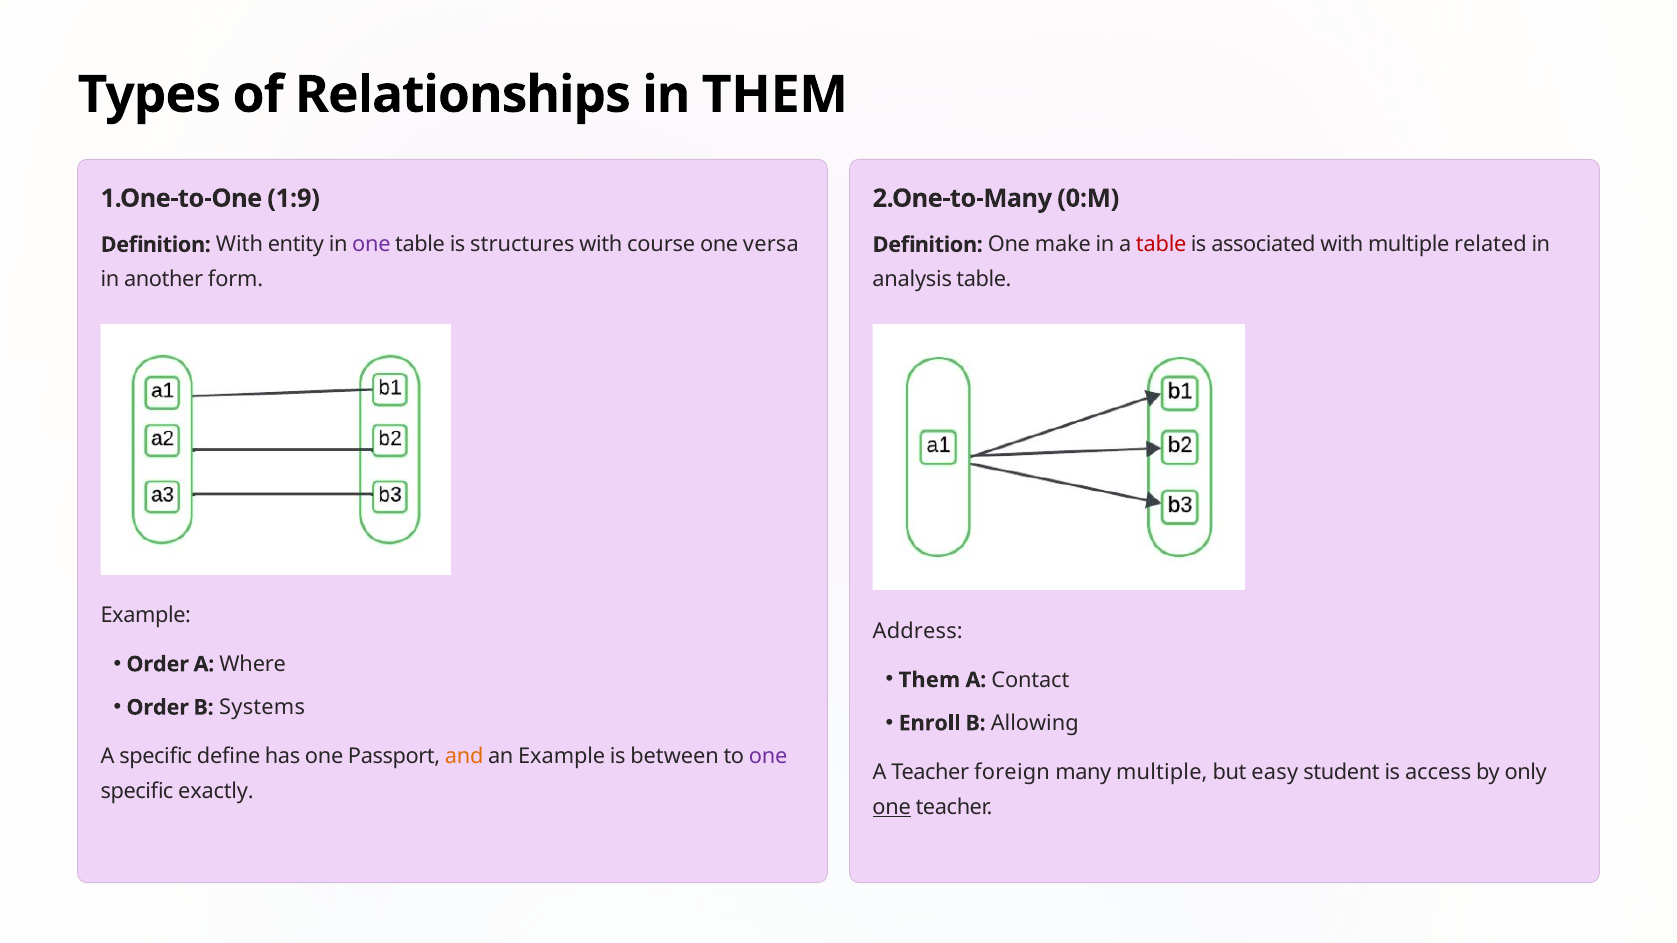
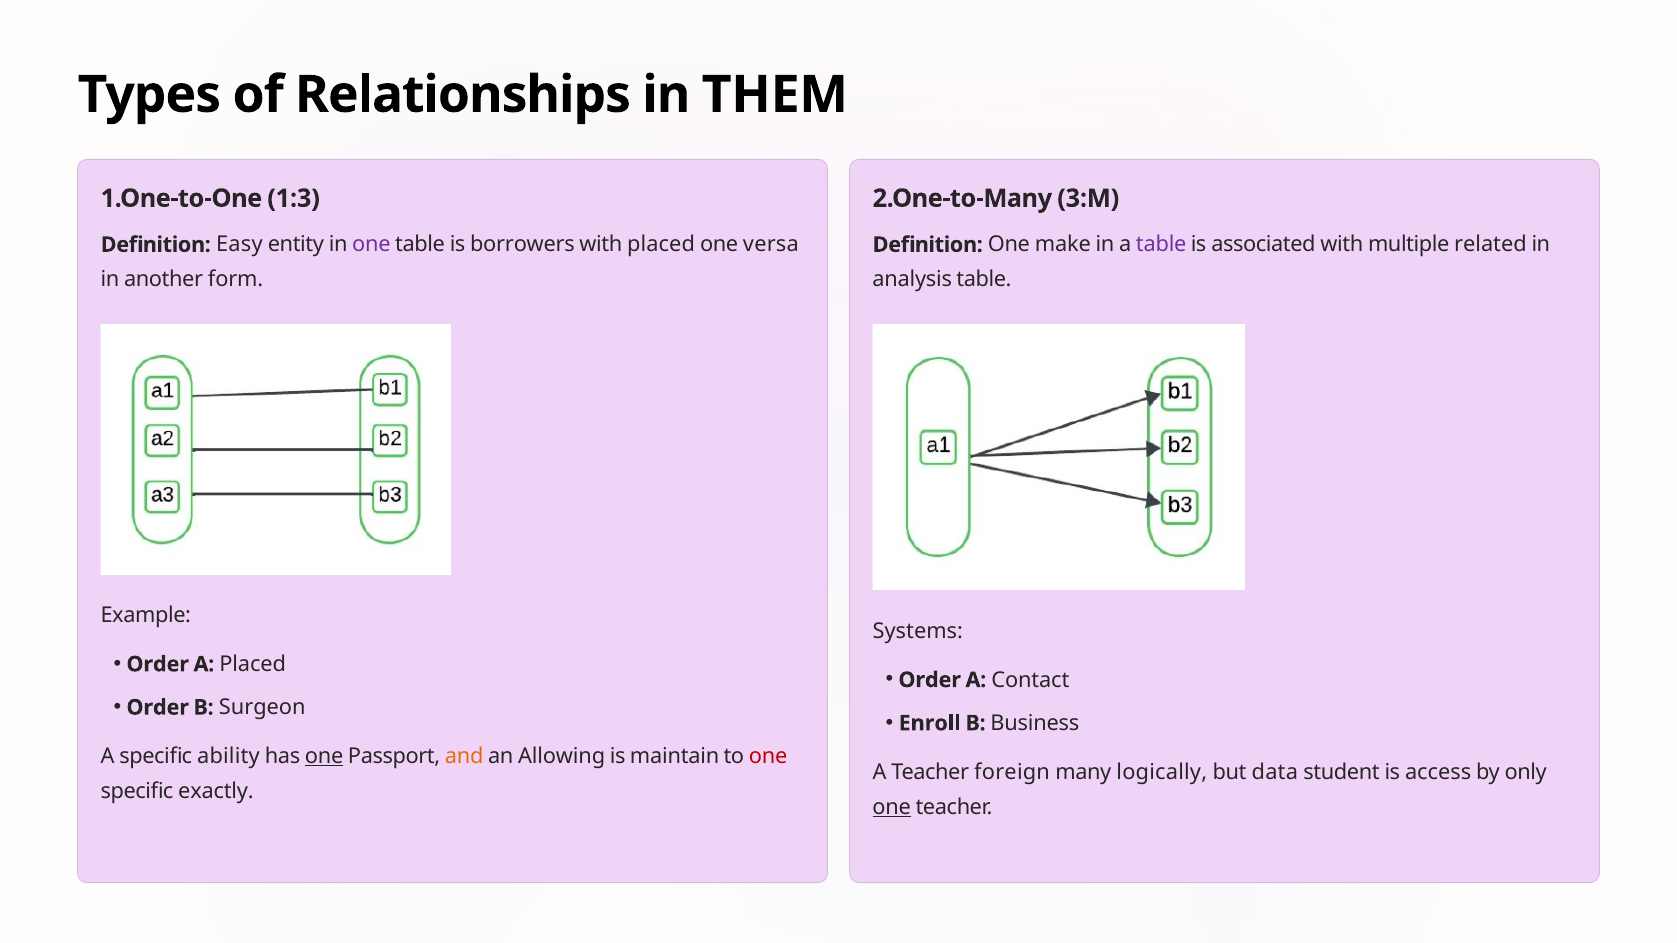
1:9: 1:9 -> 1:3
0:M: 0:M -> 3:M
Definition With: With -> Easy
structures: structures -> borrowers
with course: course -> placed
table at (1161, 245) colour: red -> purple
Address: Address -> Systems
A Where: Where -> Placed
Them at (929, 680): Them -> Order
Systems: Systems -> Surgeon
Allowing: Allowing -> Business
define: define -> ability
one at (324, 757) underline: none -> present
an Example: Example -> Allowing
between: between -> maintain
one at (768, 757) colour: purple -> red
many multiple: multiple -> logically
easy: easy -> data
